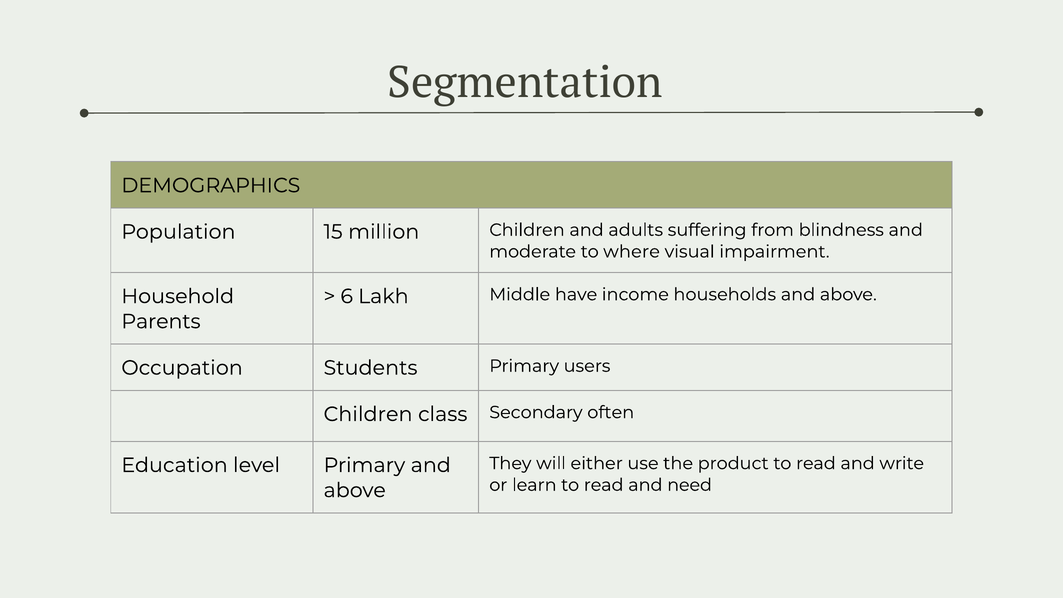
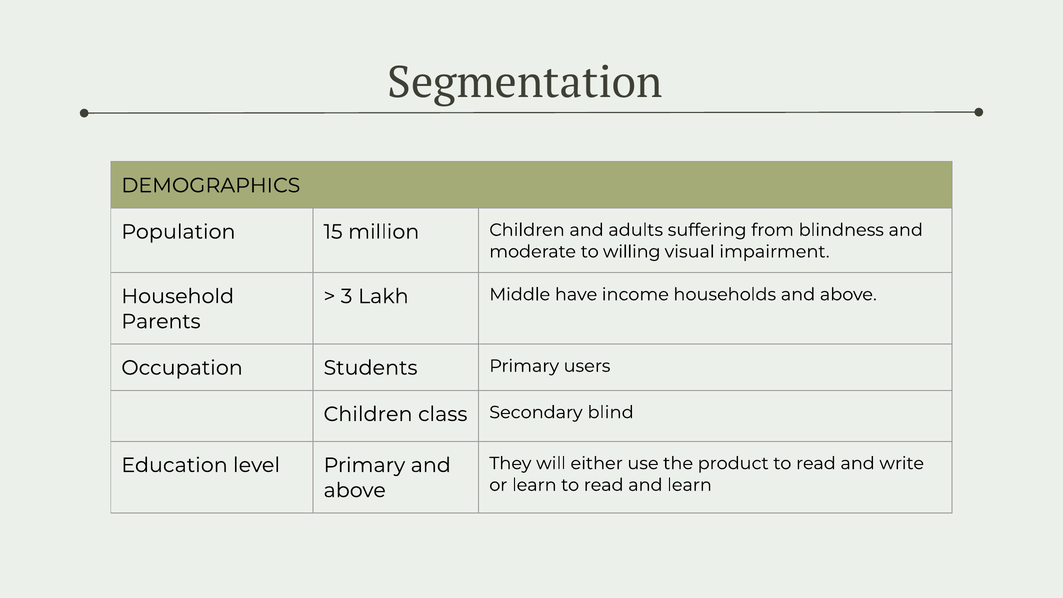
where: where -> willing
6: 6 -> 3
often: often -> blind
and need: need -> learn
